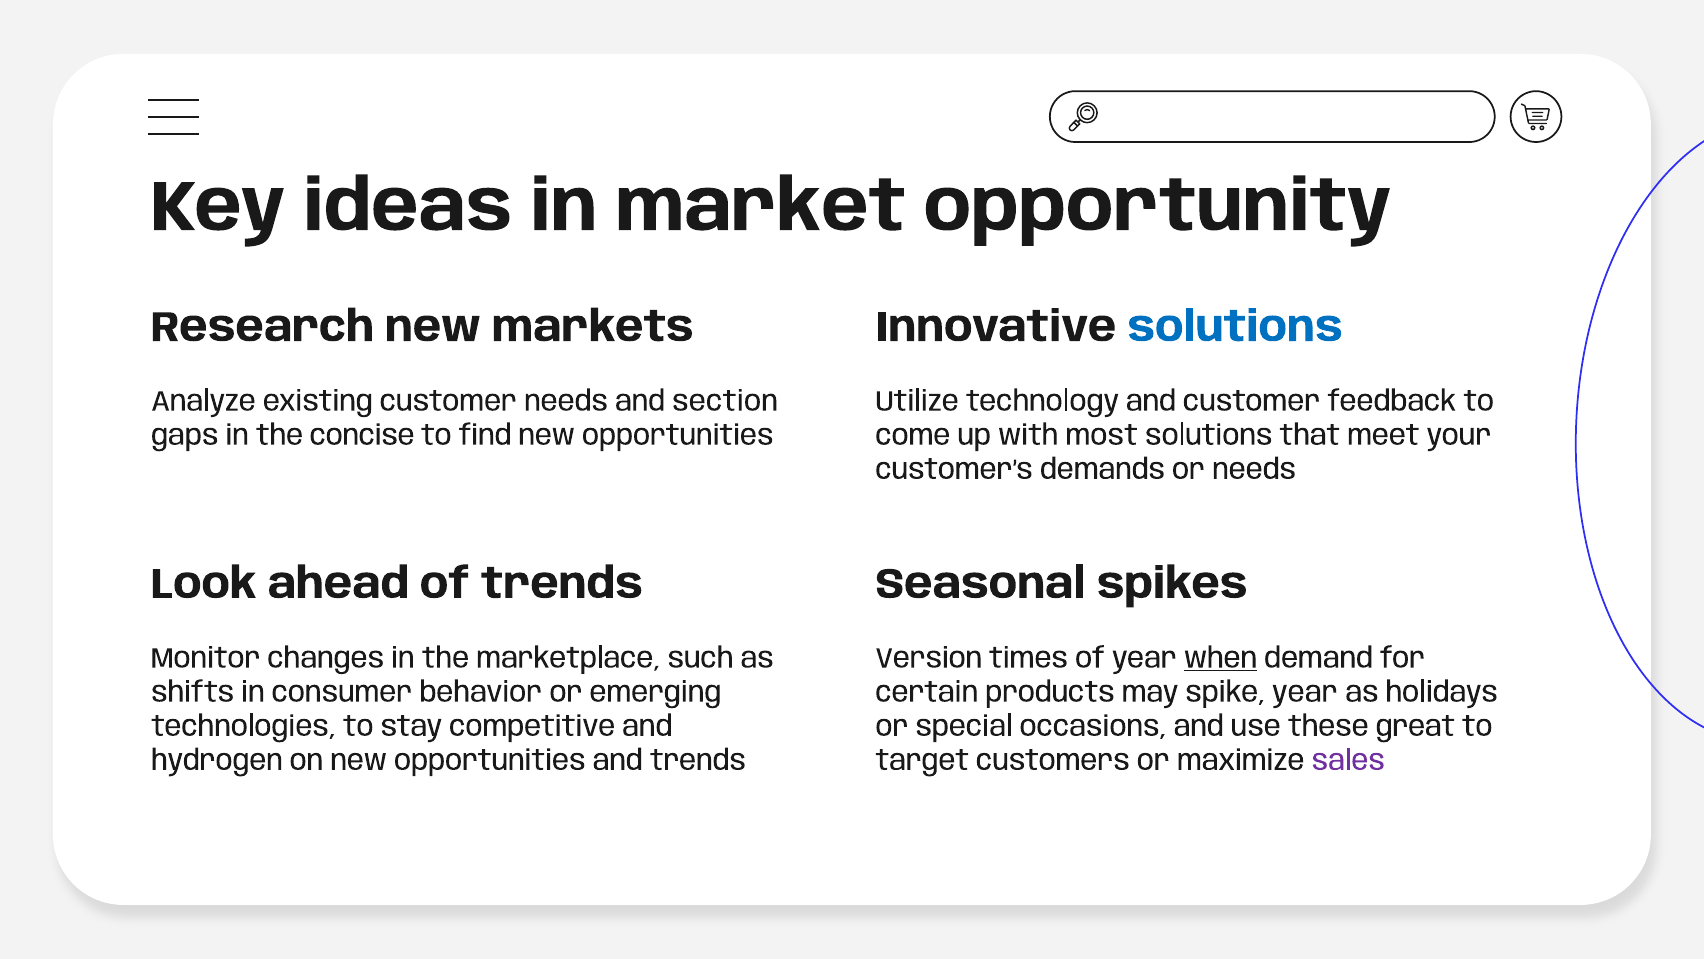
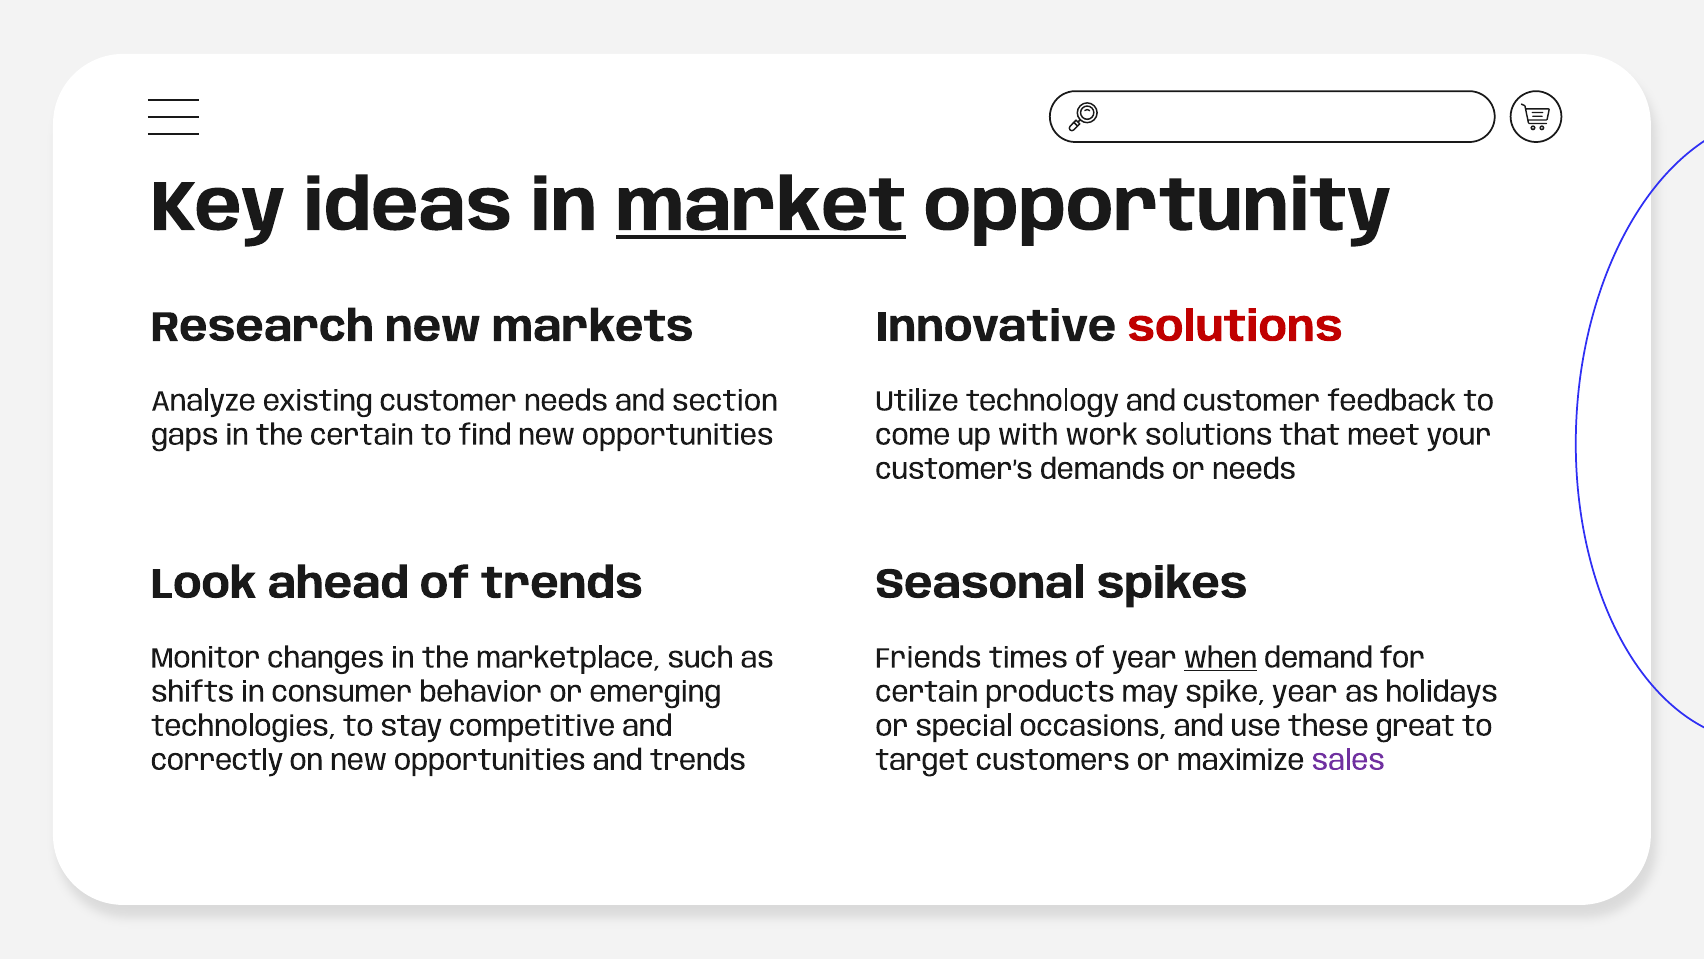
market underline: none -> present
solutions at (1235, 327) colour: blue -> red
the concise: concise -> certain
most: most -> work
Version: Version -> Friends
hydrogen: hydrogen -> correctly
